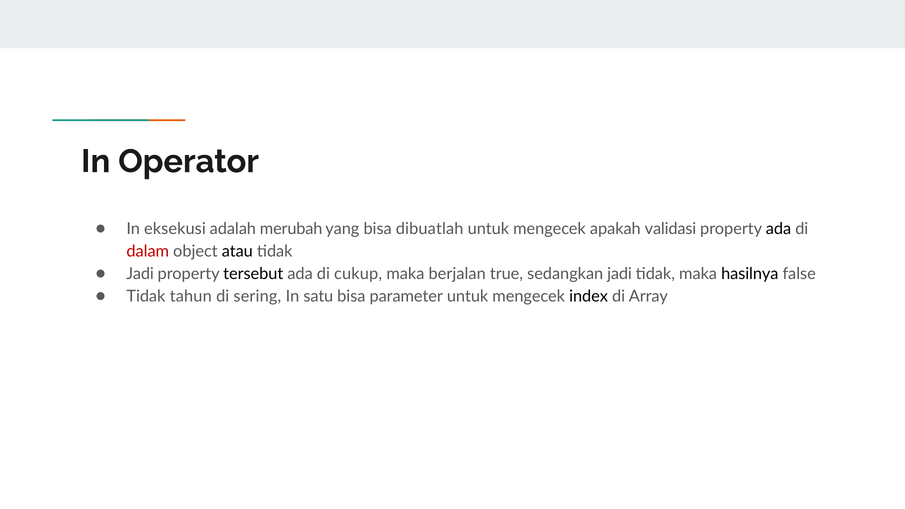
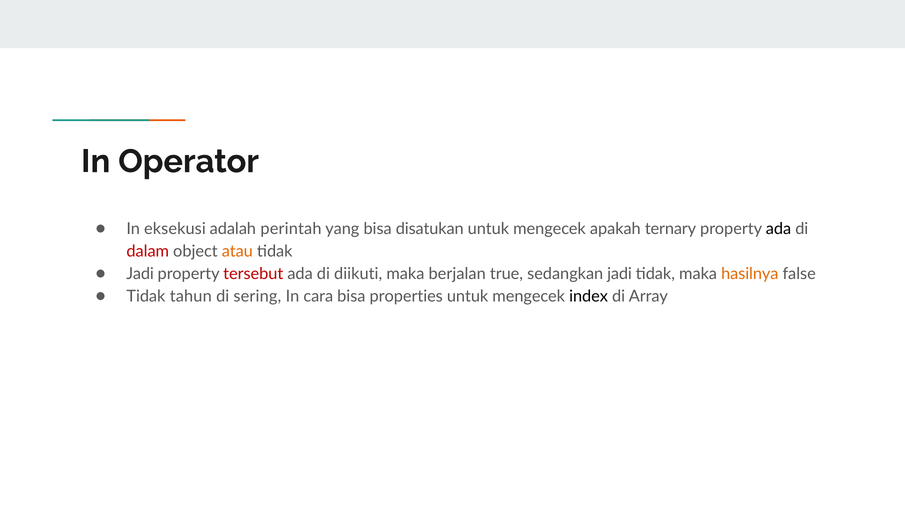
merubah: merubah -> perintah
dibuatlah: dibuatlah -> disatukan
validasi: validasi -> ternary
atau colour: black -> orange
tersebut colour: black -> red
cukup: cukup -> diikuti
hasilnya colour: black -> orange
satu: satu -> cara
parameter: parameter -> properties
